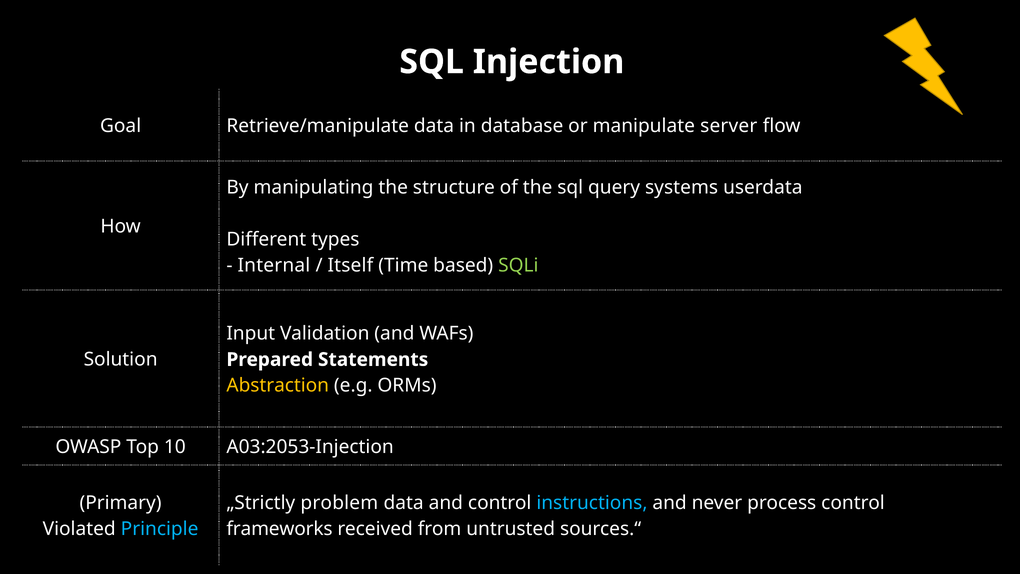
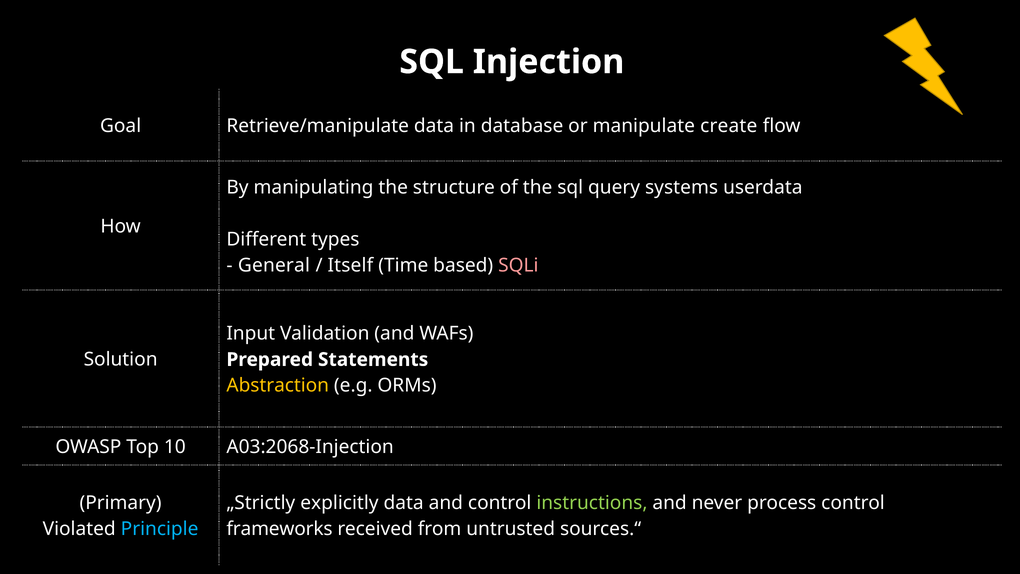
server: server -> create
Internal: Internal -> General
SQLi colour: light green -> pink
A03:2053-Injection: A03:2053-Injection -> A03:2068-Injection
problem: problem -> explicitly
instructions colour: light blue -> light green
